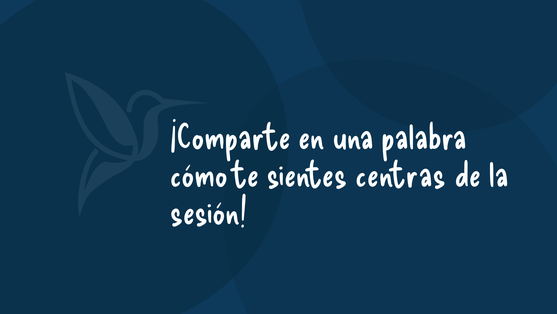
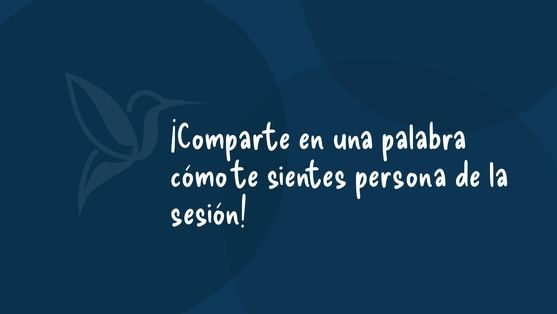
centras: centras -> persona
